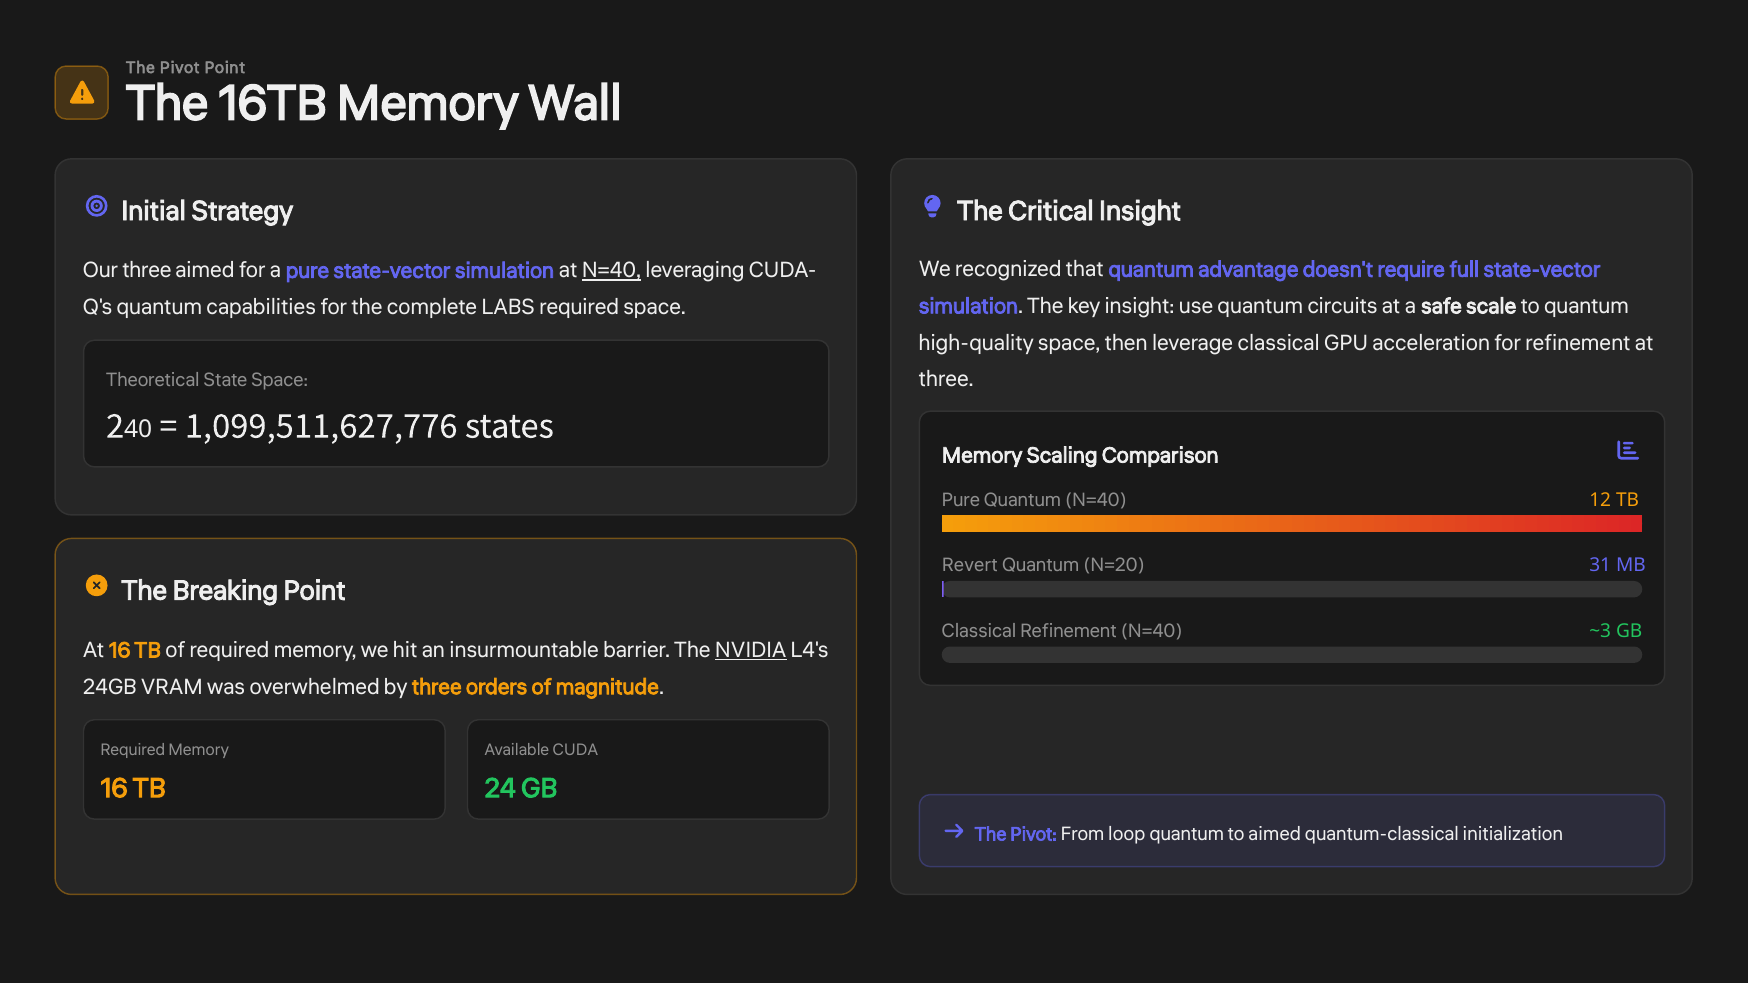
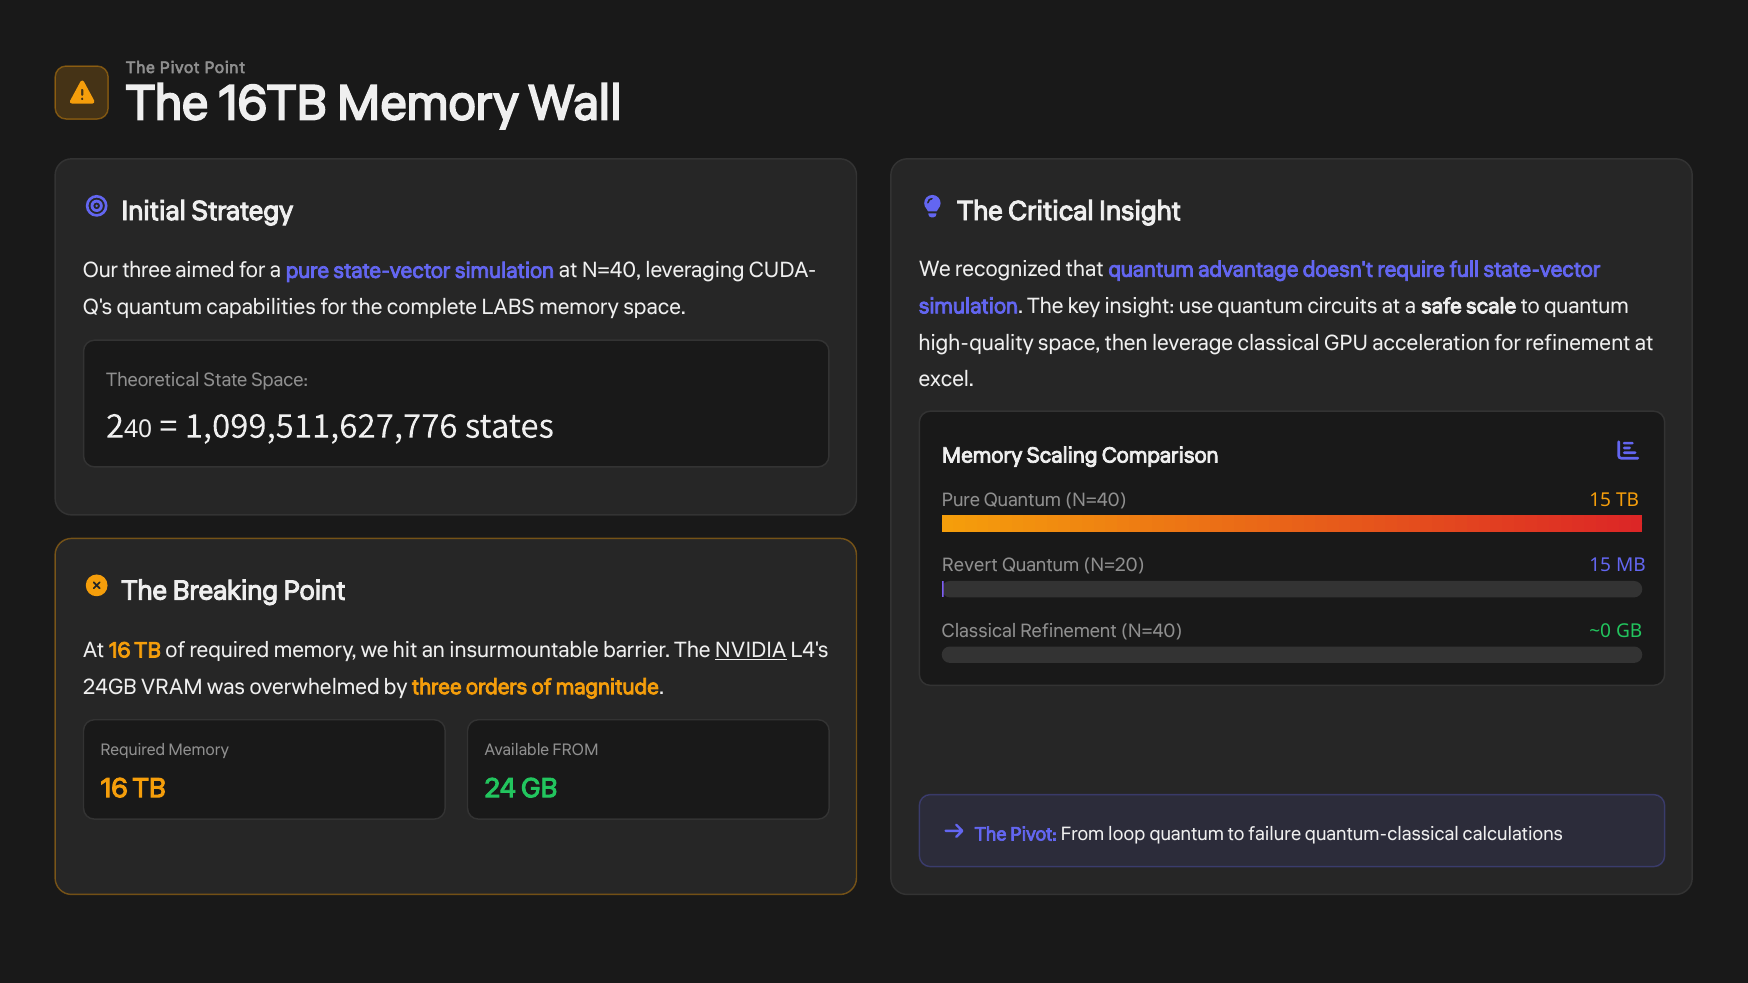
N=40 at (611, 271) underline: present -> none
LABS required: required -> memory
three at (946, 380): three -> excel
N=40 12: 12 -> 15
N=20 31: 31 -> 15
~3: ~3 -> ~0
Available CUDA: CUDA -> FROM
to aimed: aimed -> failure
initialization: initialization -> calculations
